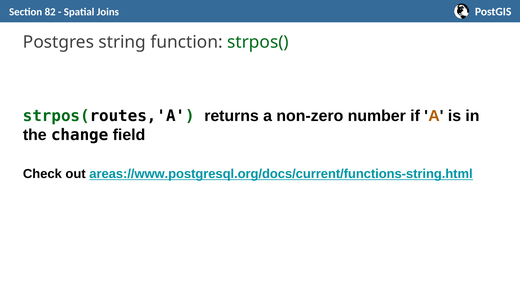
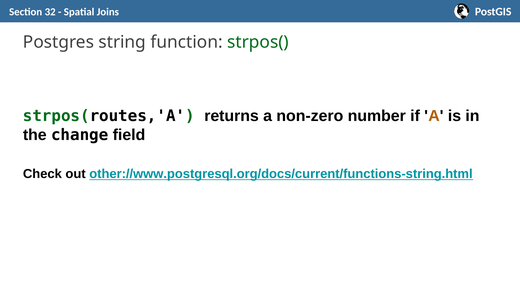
82: 82 -> 32
areas://www.postgresql.org/docs/current/functions-string.html: areas://www.postgresql.org/docs/current/functions-string.html -> other://www.postgresql.org/docs/current/functions-string.html
